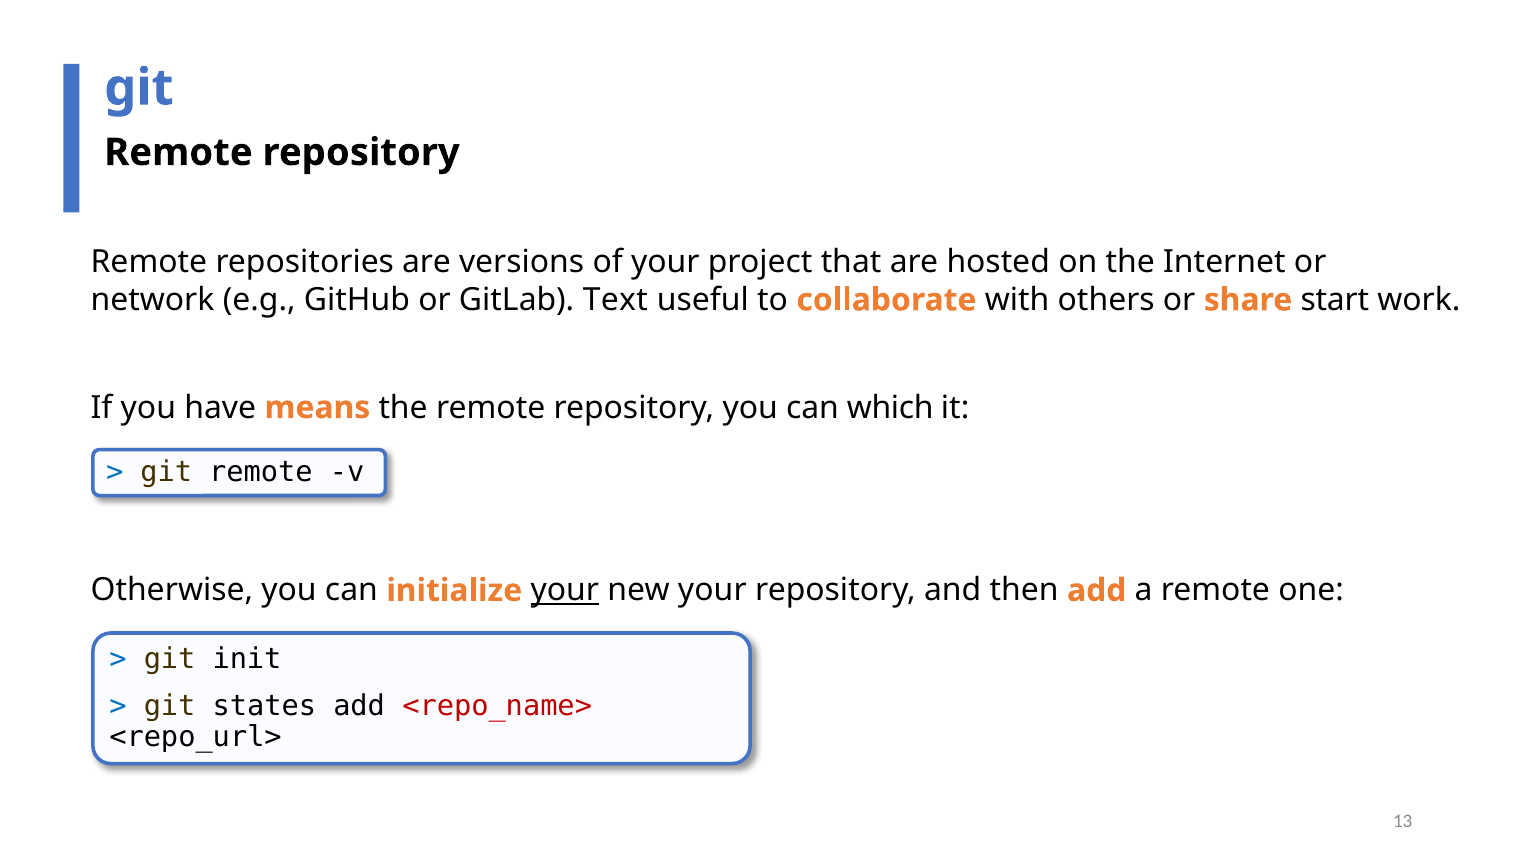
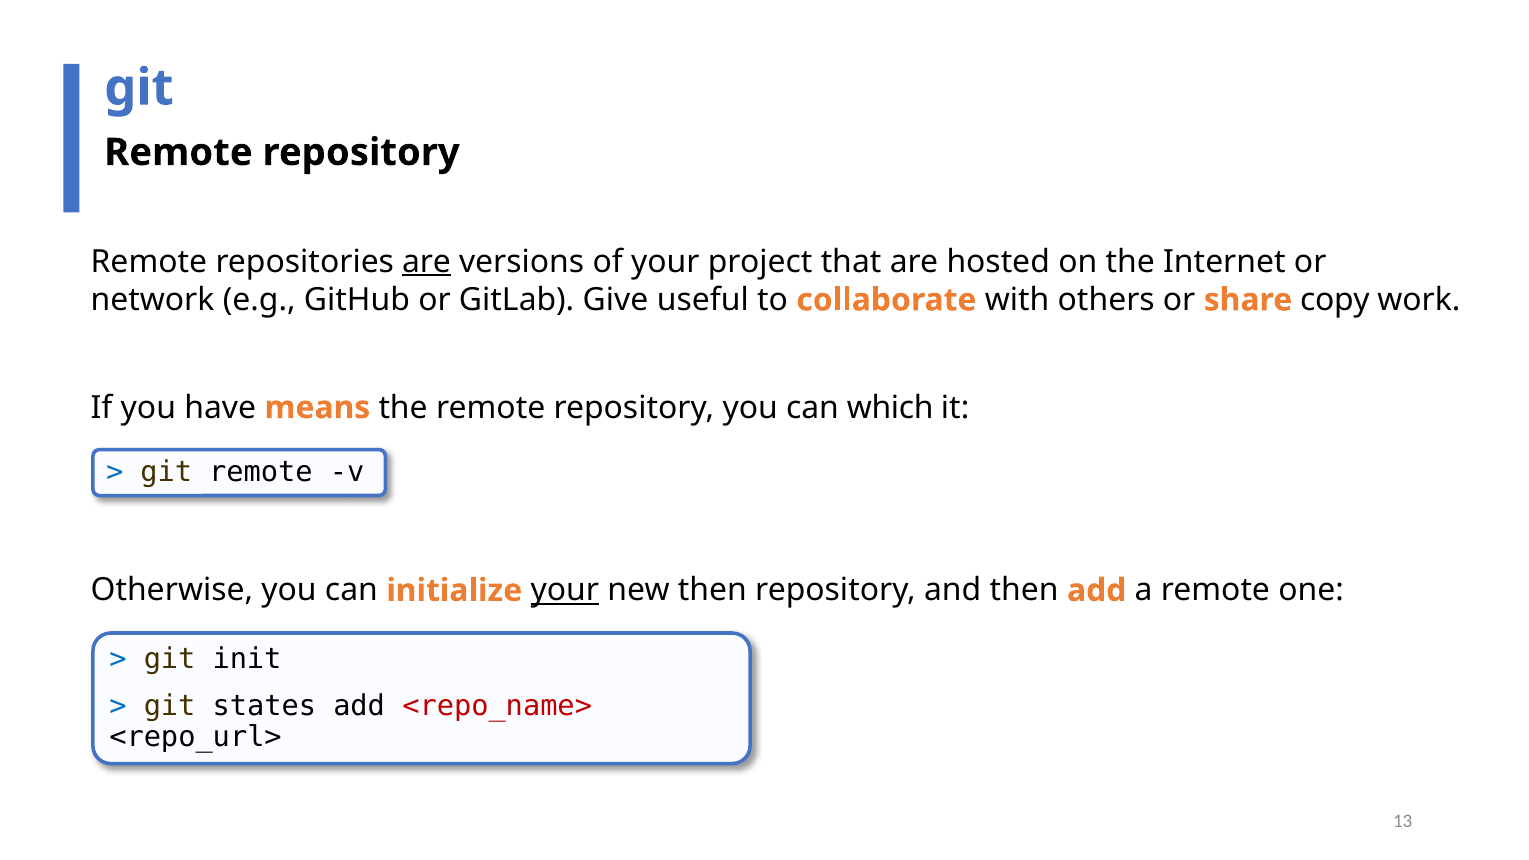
are at (427, 262) underline: none -> present
Text: Text -> Give
start: start -> copy
new your: your -> then
